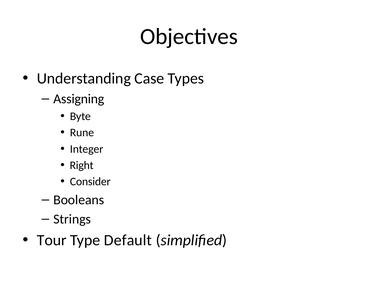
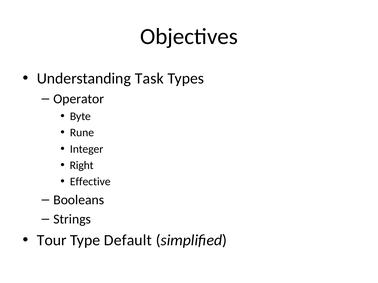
Case: Case -> Task
Assigning: Assigning -> Operator
Consider: Consider -> Effective
